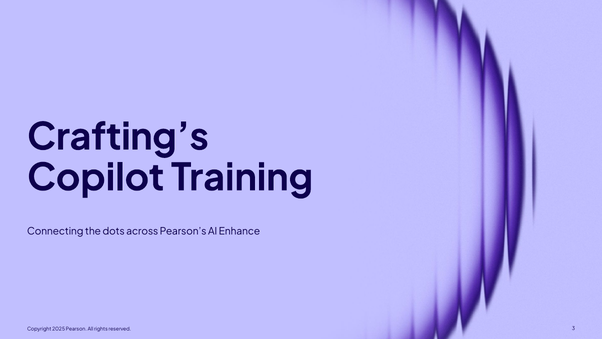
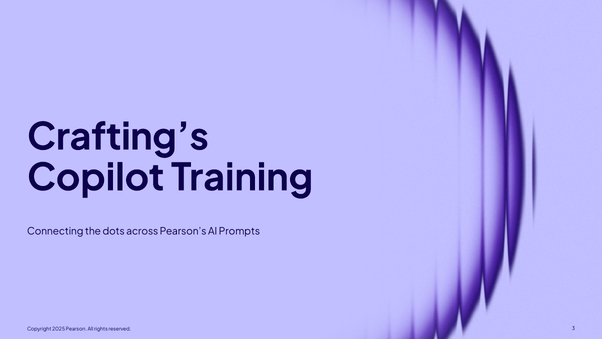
Enhance: Enhance -> Prompts
